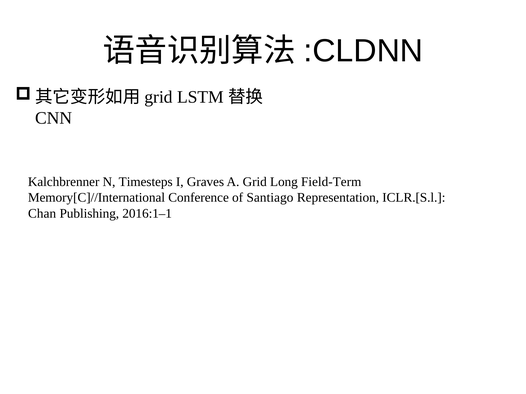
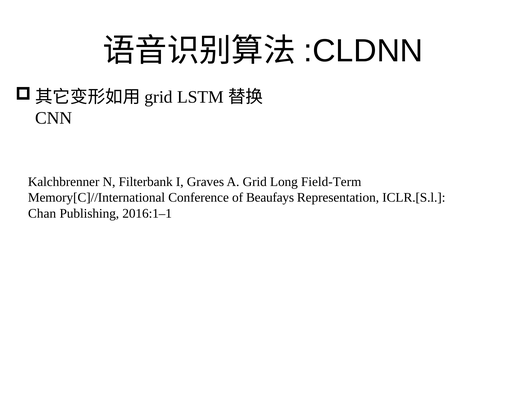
Timesteps: Timesteps -> Filterbank
Santiago: Santiago -> Beaufays
